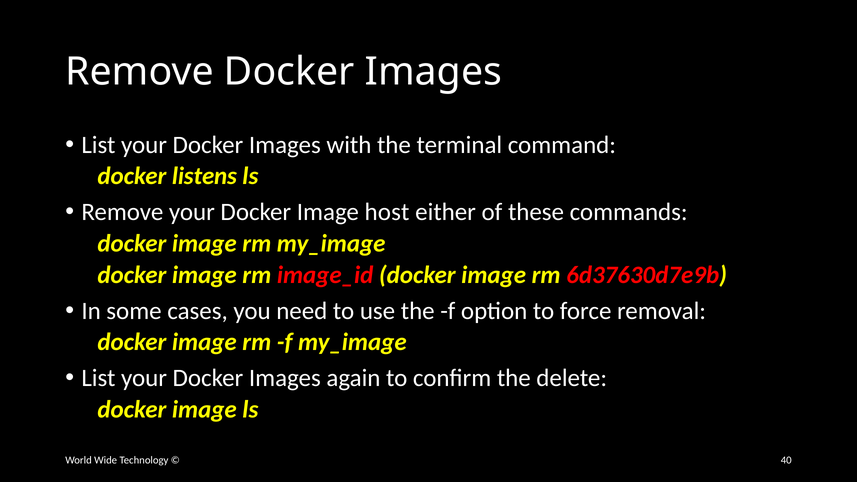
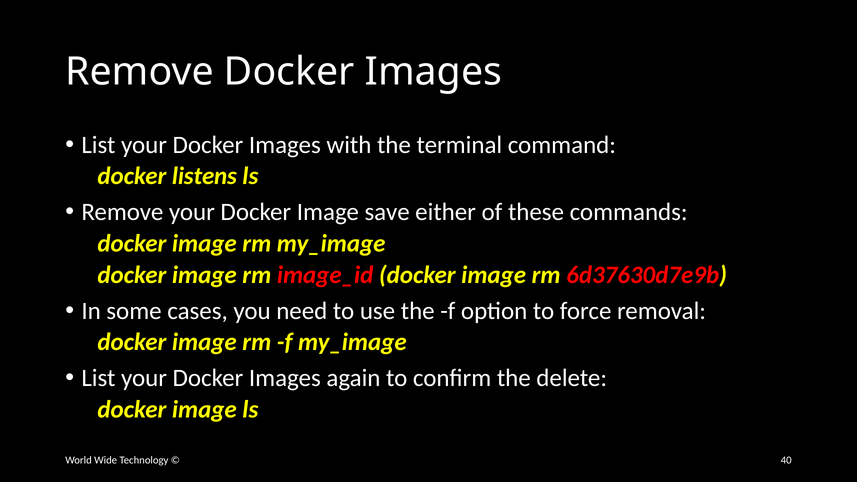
host: host -> save
